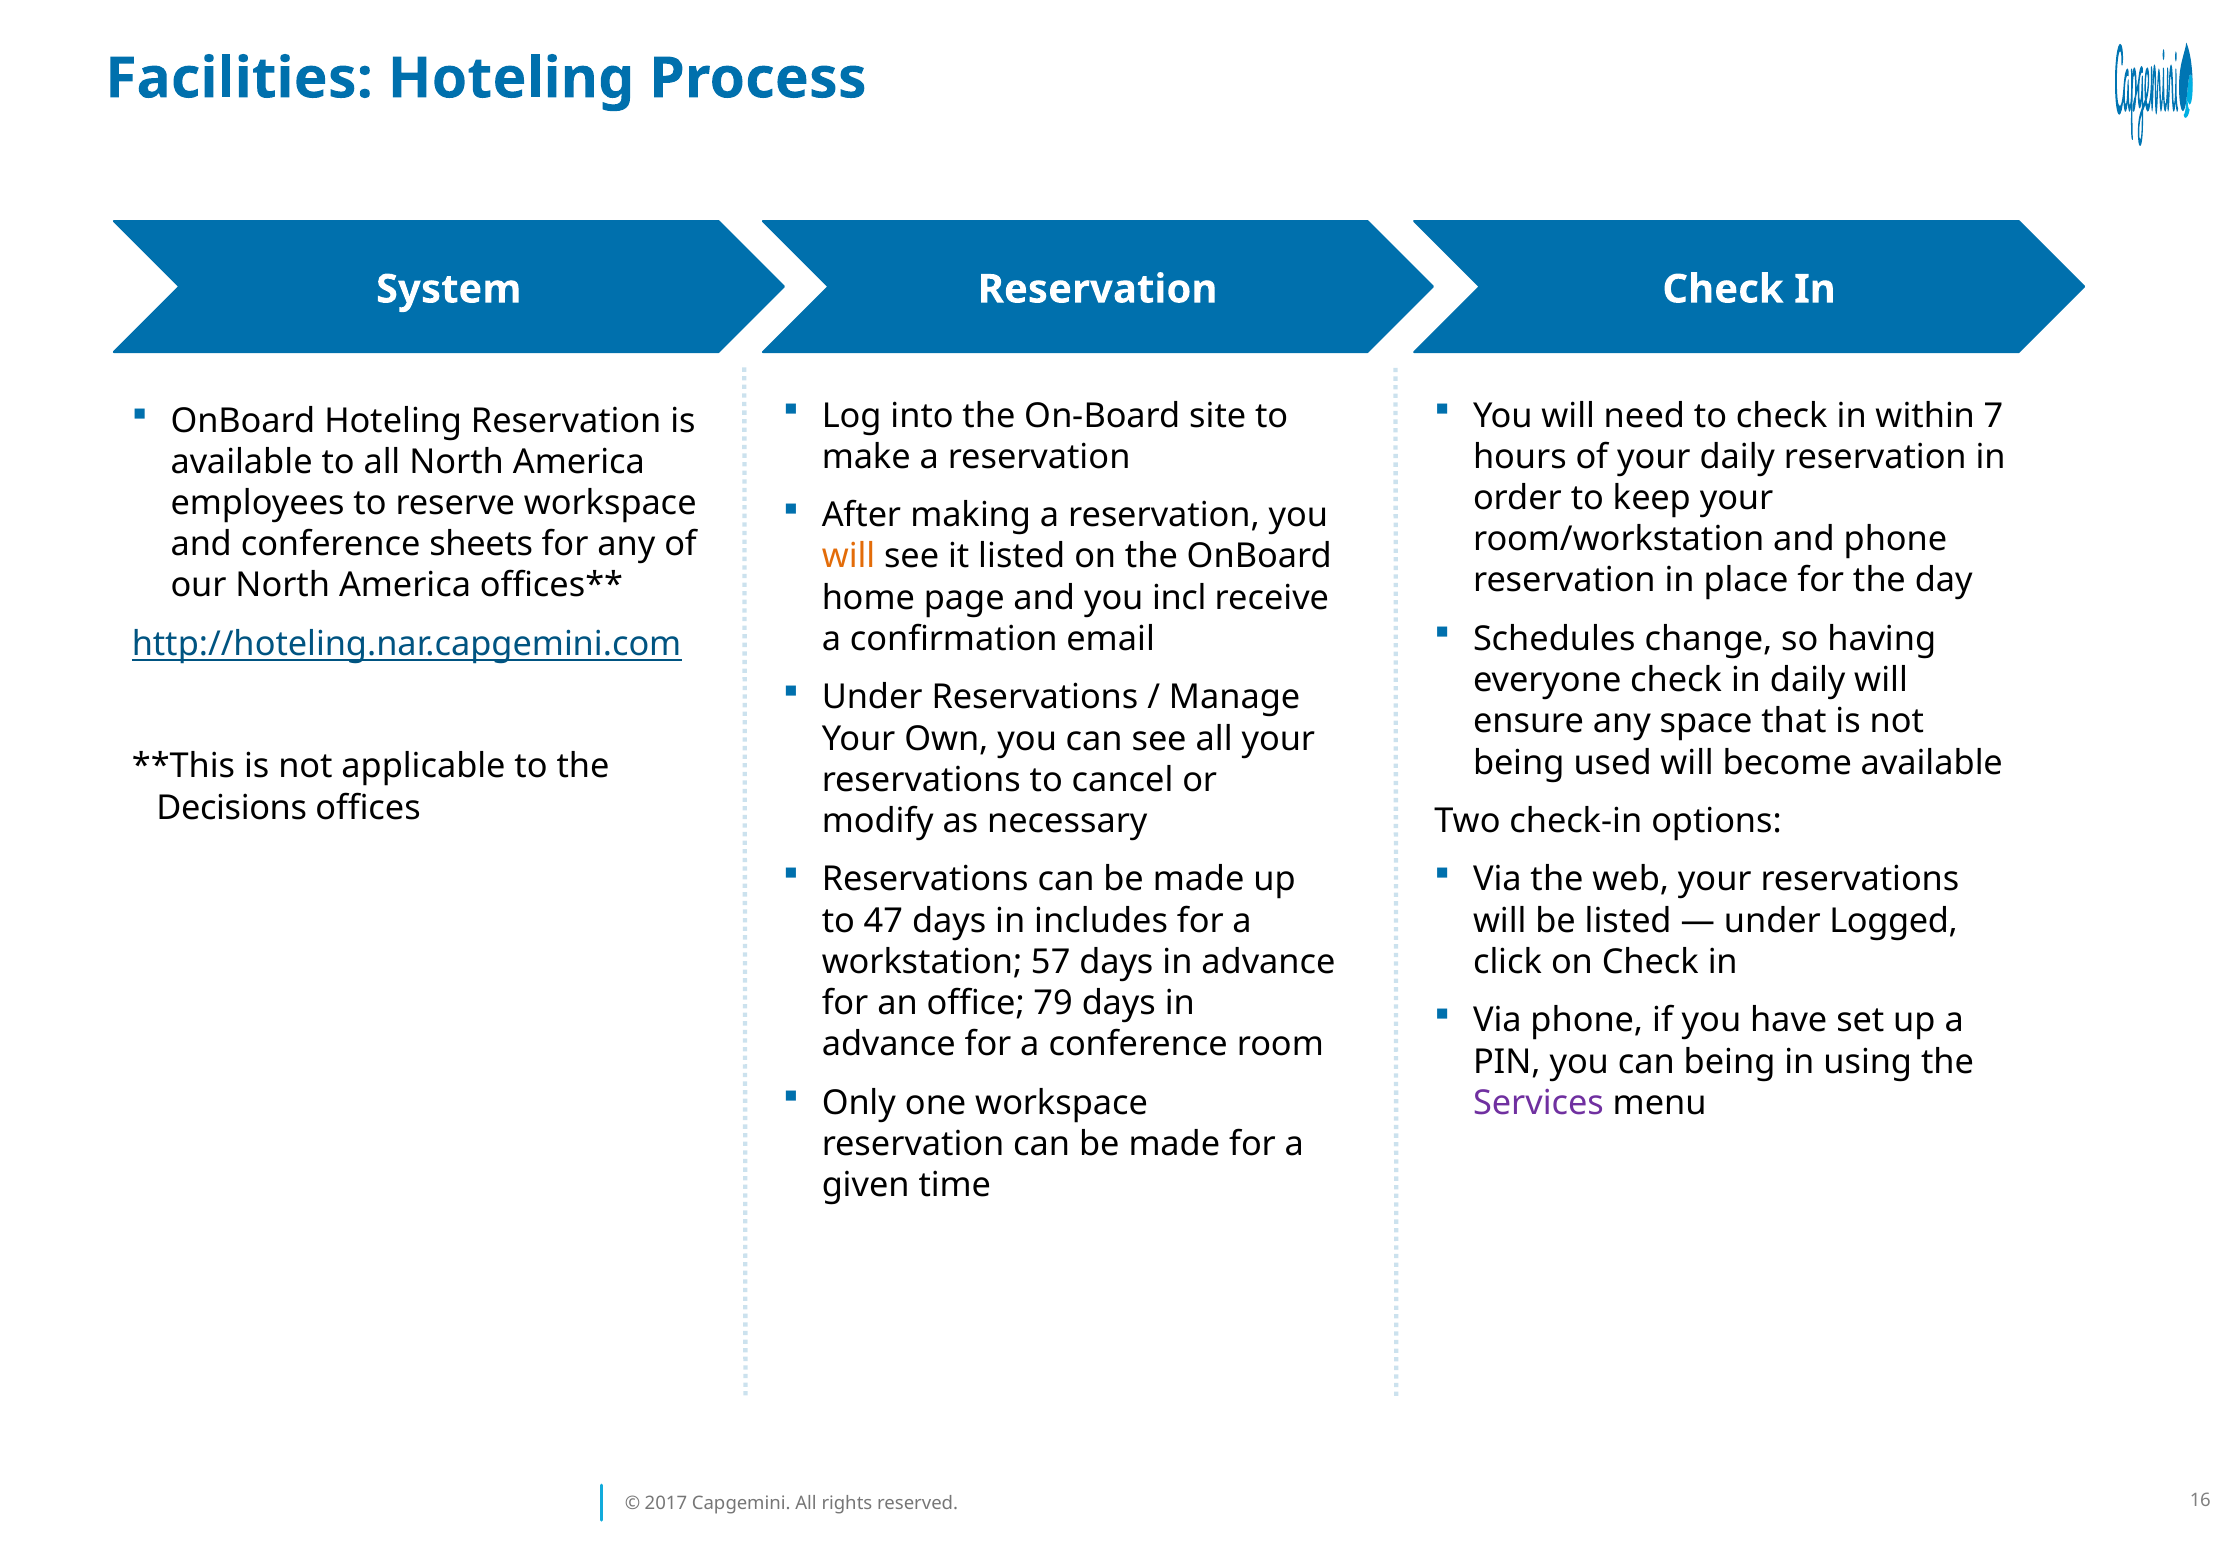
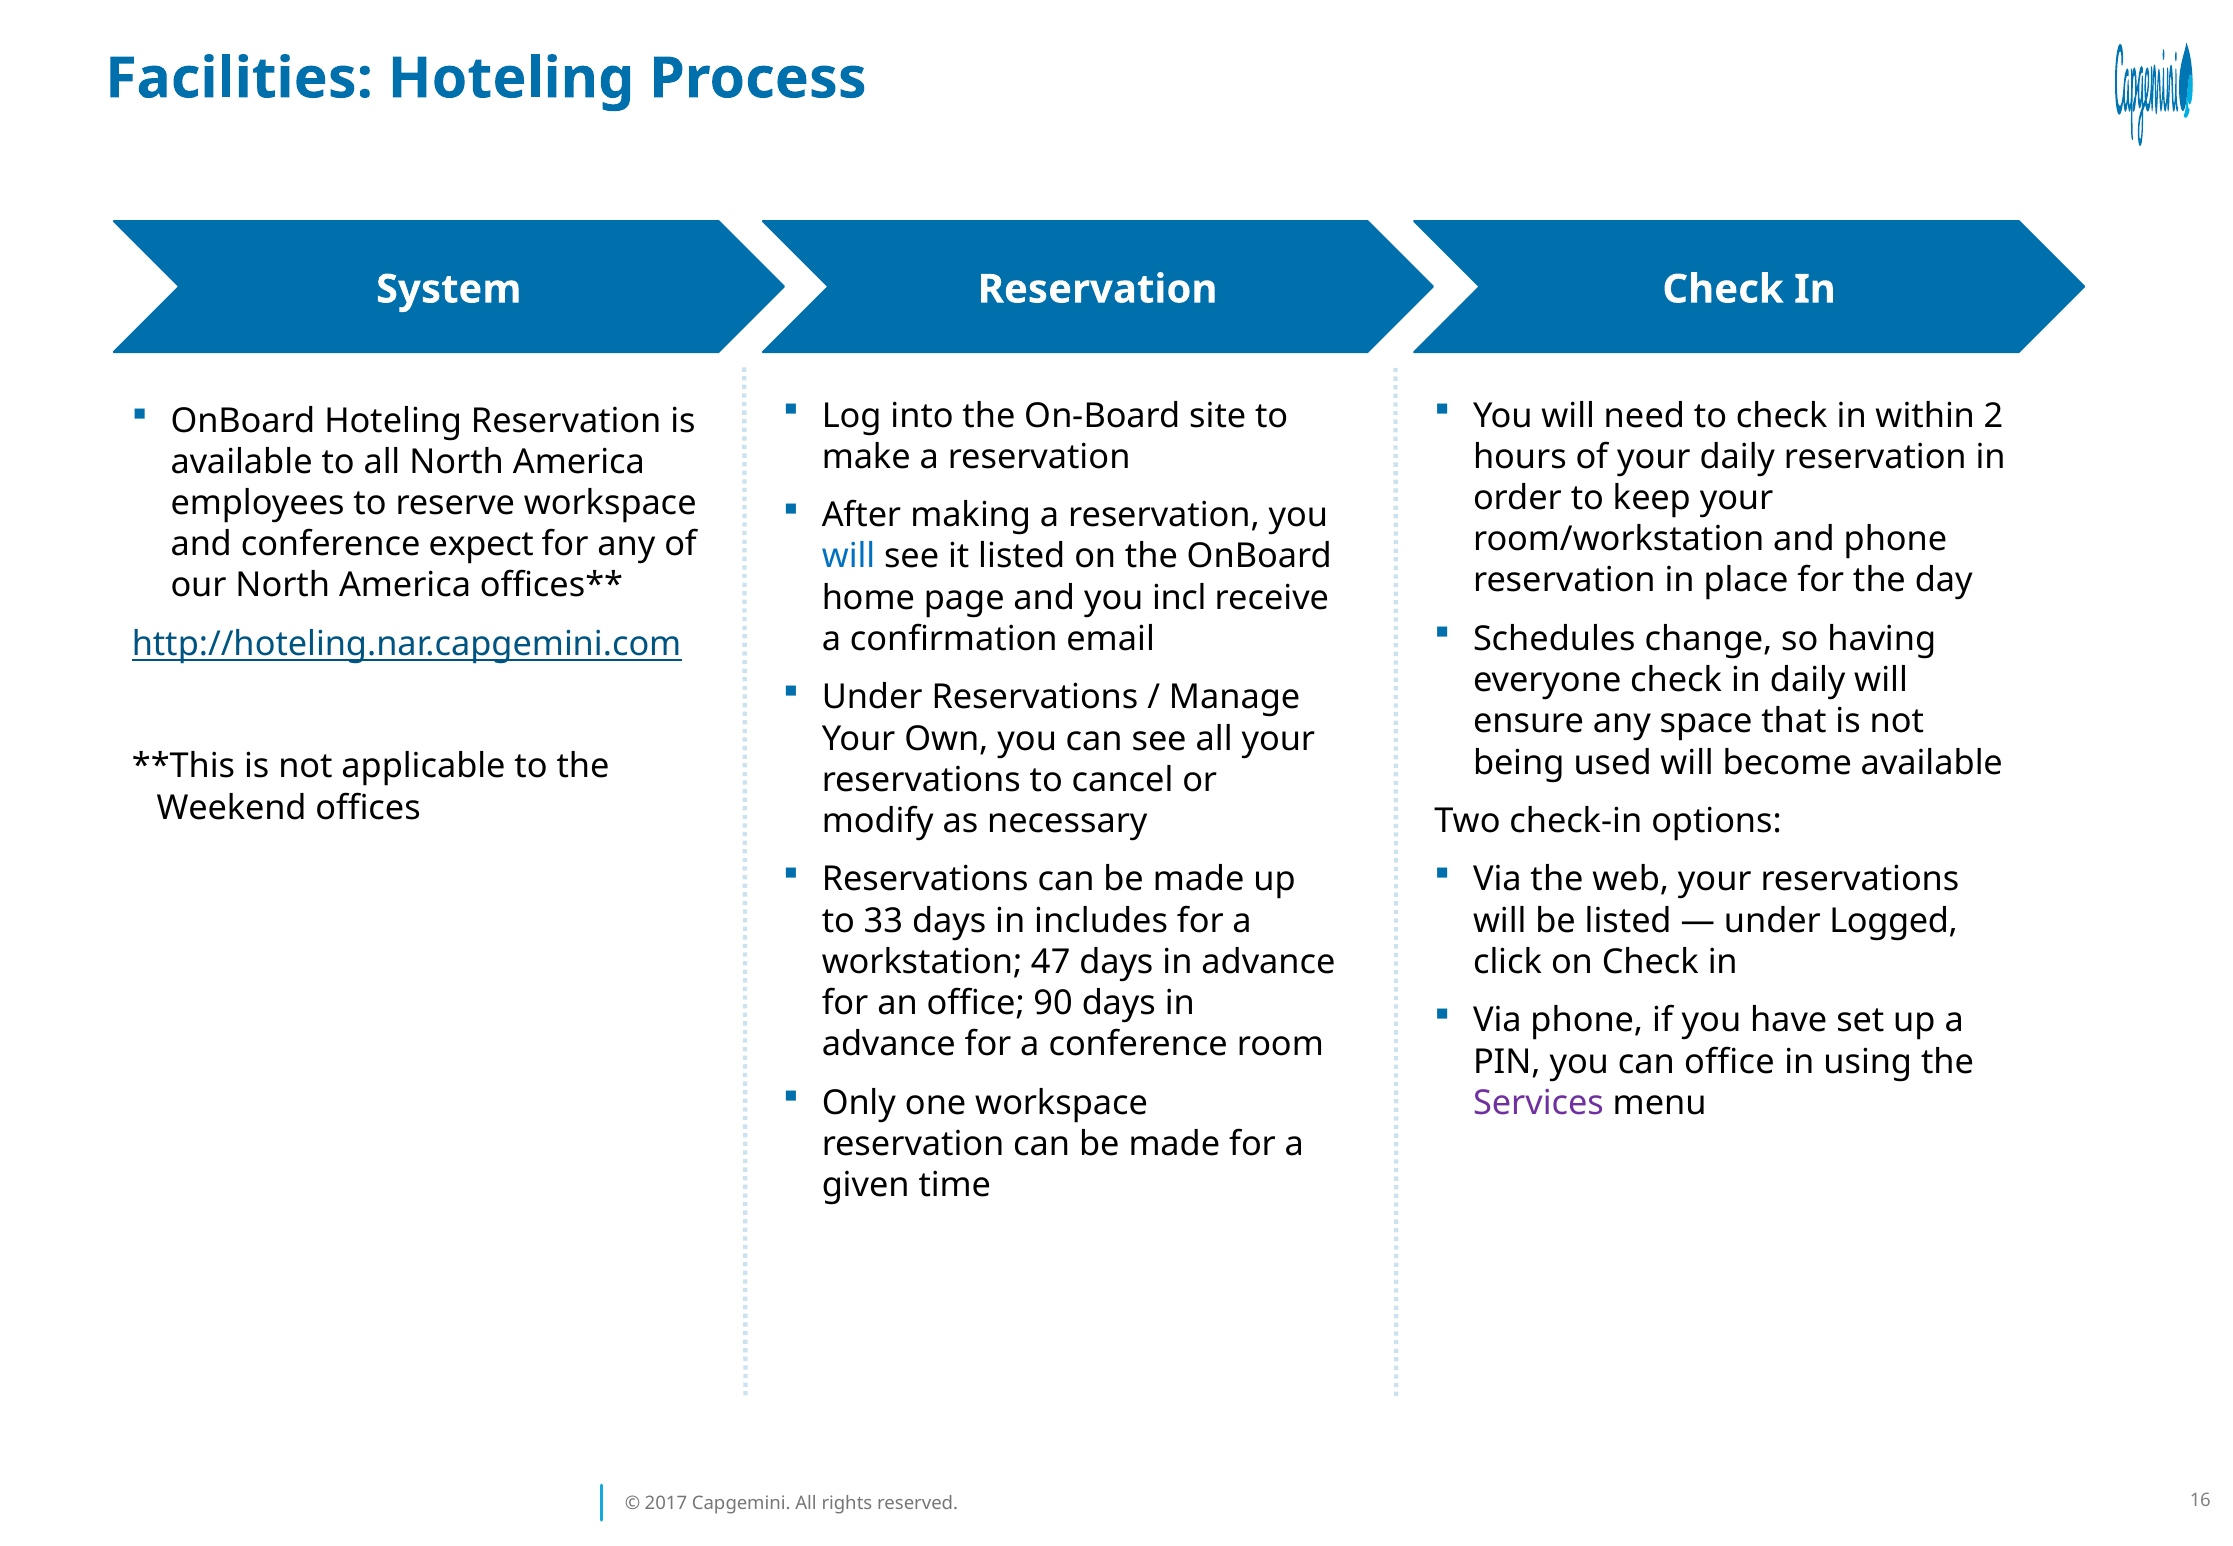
7: 7 -> 2
sheets: sheets -> expect
will at (849, 557) colour: orange -> blue
Decisions: Decisions -> Weekend
47: 47 -> 33
57: 57 -> 47
79: 79 -> 90
can being: being -> office
